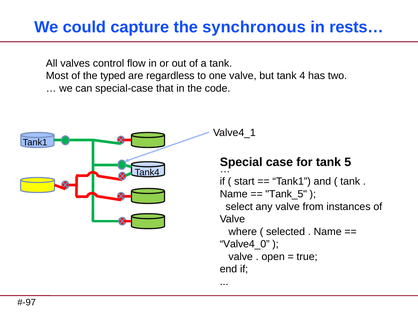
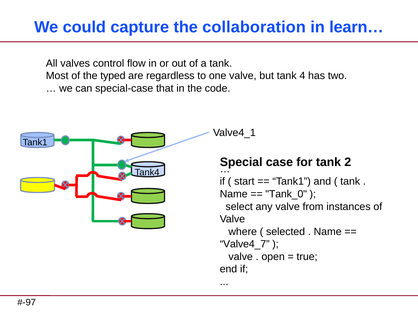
synchronous: synchronous -> collaboration
rests…: rests… -> learn…
5: 5 -> 2
Tank_5: Tank_5 -> Tank_0
Valve4_0: Valve4_0 -> Valve4_7
